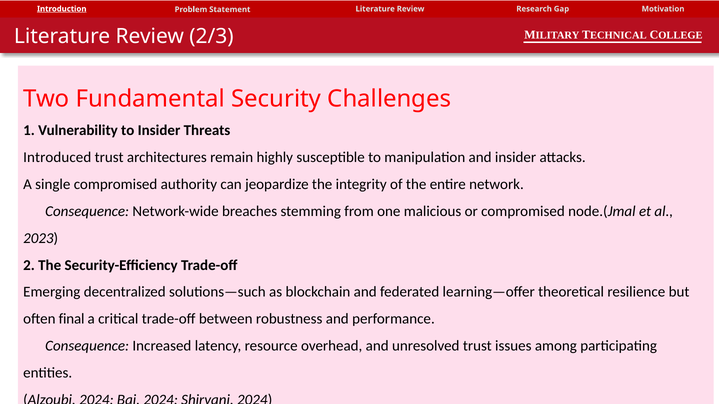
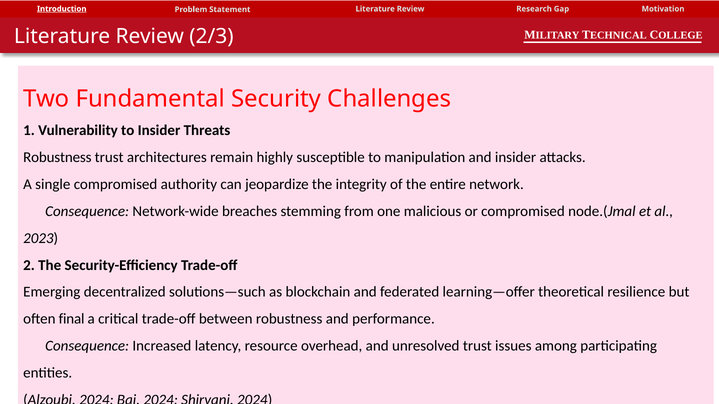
Introduced at (57, 158): Introduced -> Robustness
